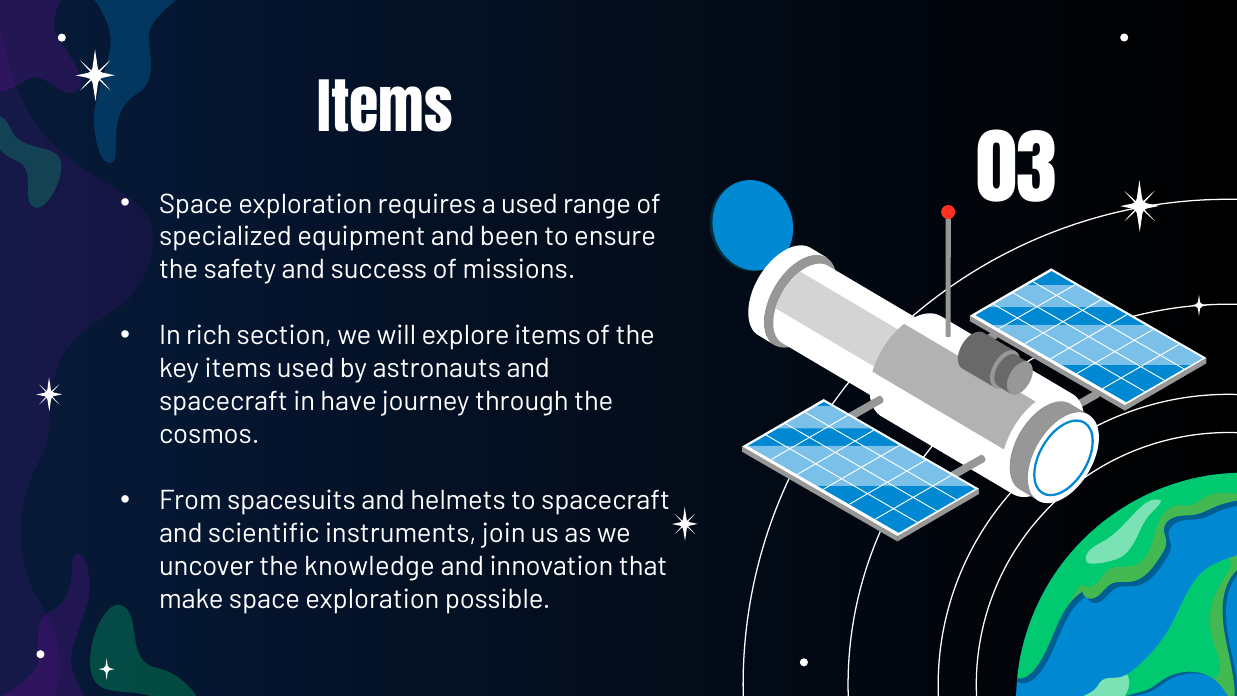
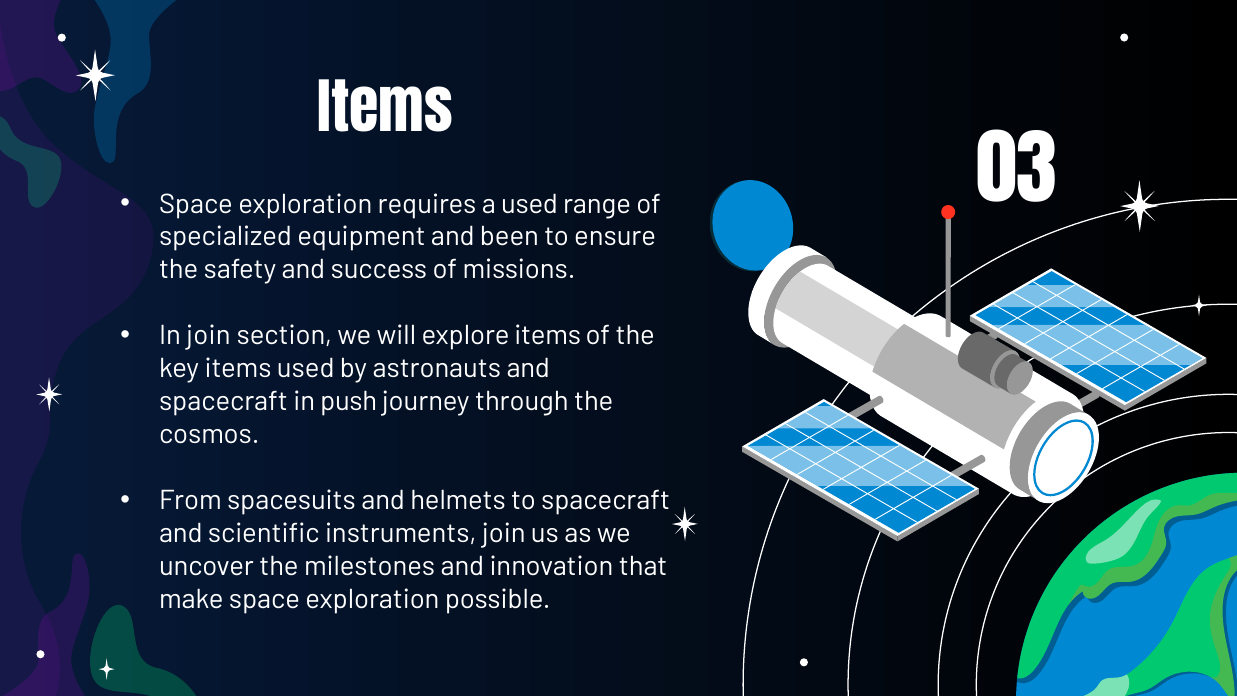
In rich: rich -> join
have: have -> push
knowledge: knowledge -> milestones
